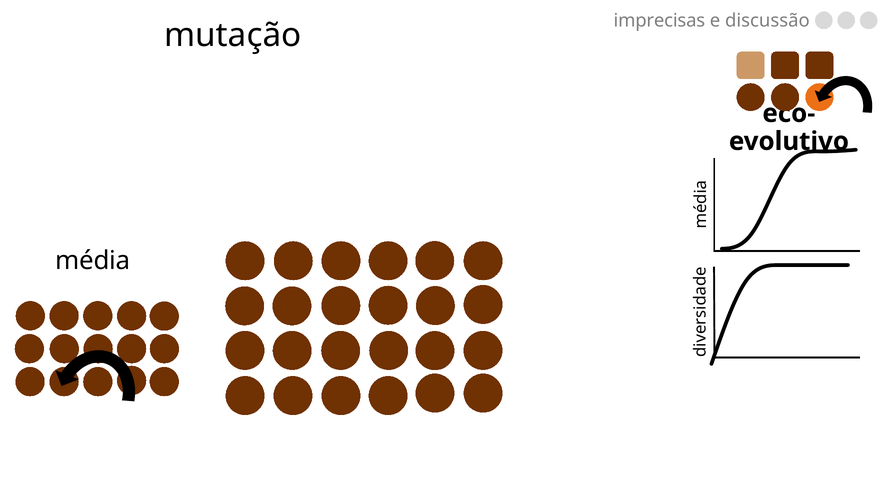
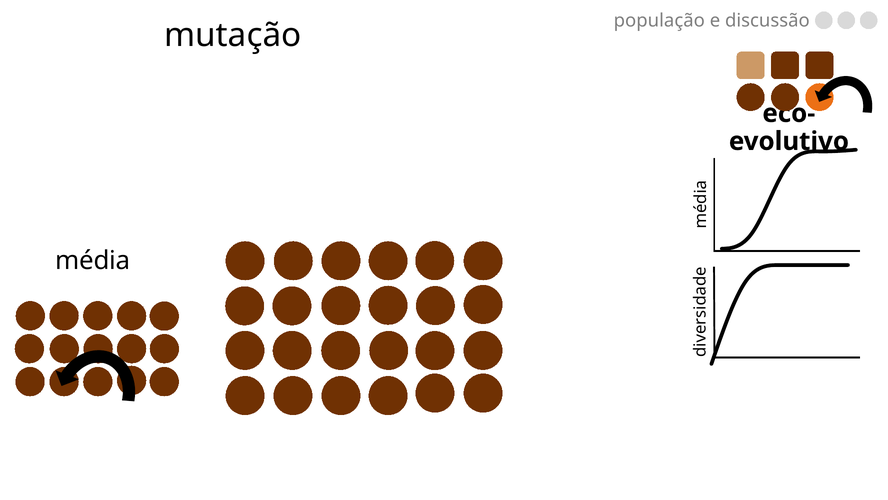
imprecisas: imprecisas -> população
